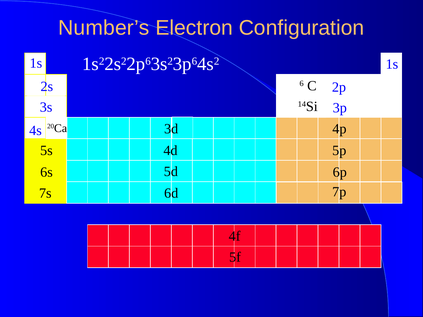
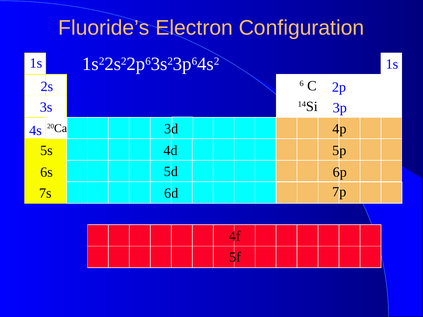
Number’s: Number’s -> Fluoride’s
